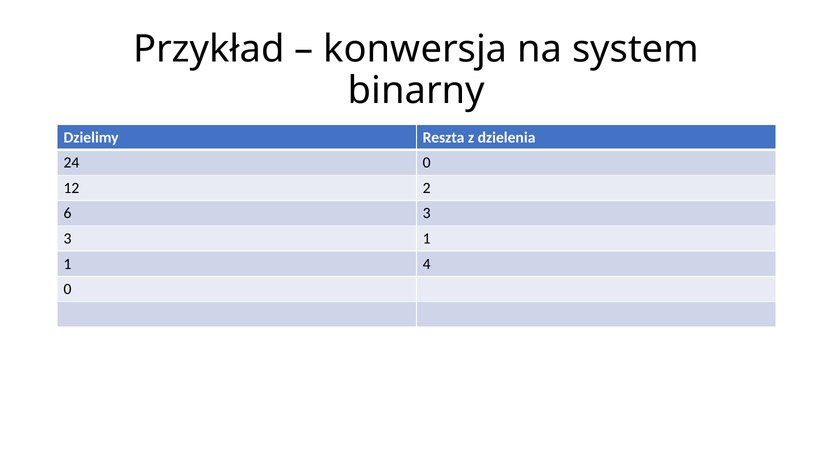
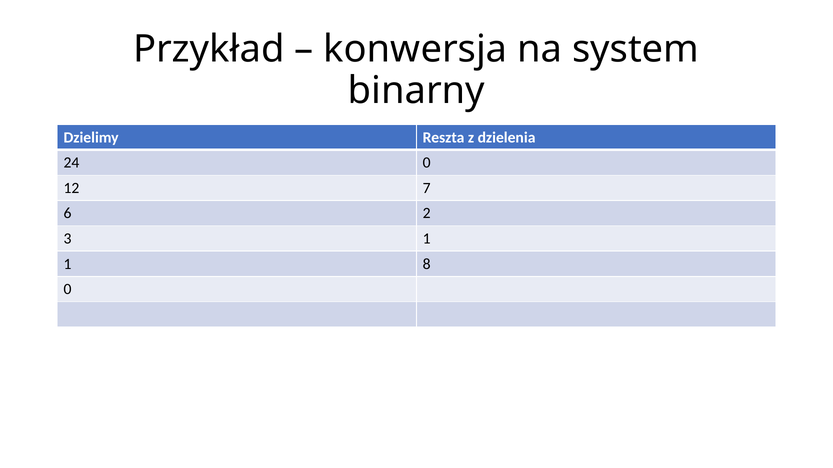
2: 2 -> 7
6 3: 3 -> 2
4: 4 -> 8
